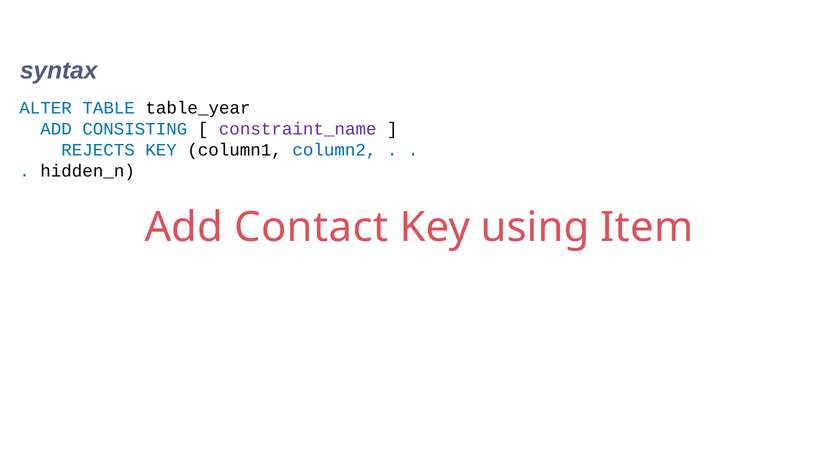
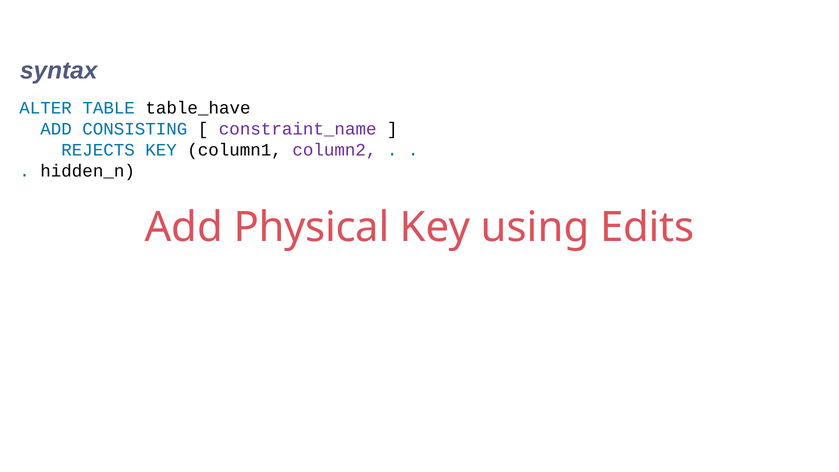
table_year: table_year -> table_have
column2 colour: blue -> purple
Contact: Contact -> Physical
Item: Item -> Edits
